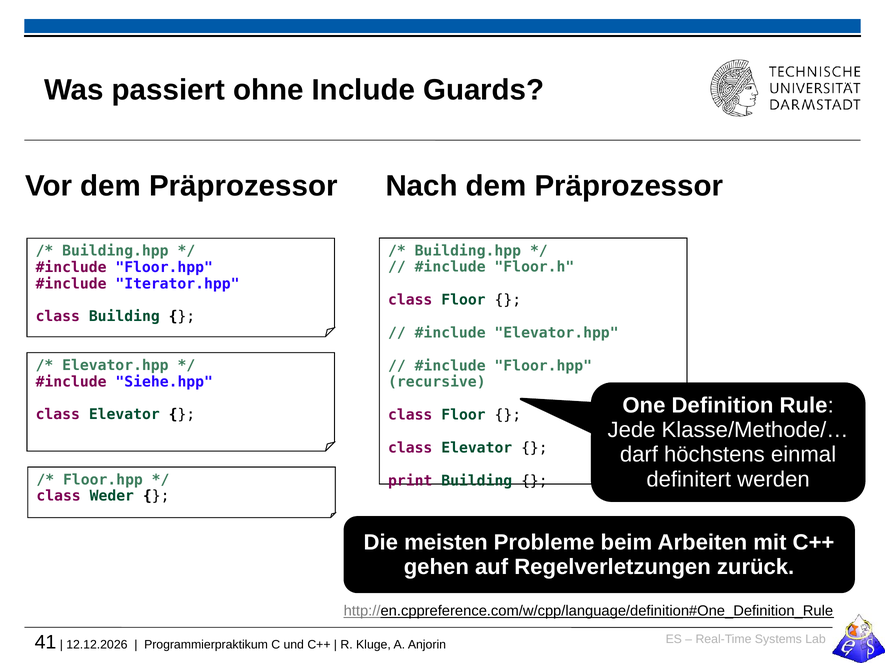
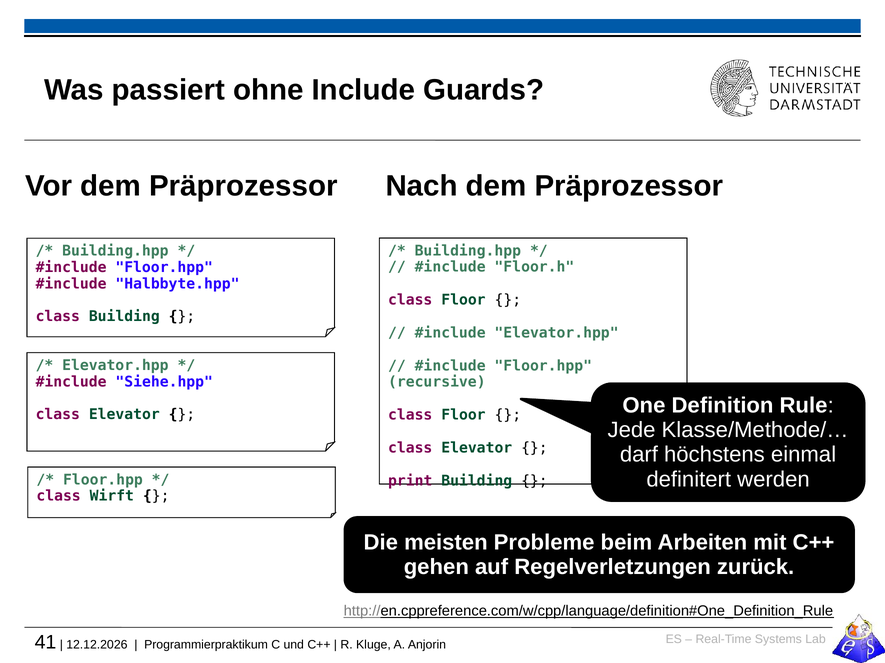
Iterator.hpp: Iterator.hpp -> Halbbyte.hpp
Weder: Weder -> Wirft
